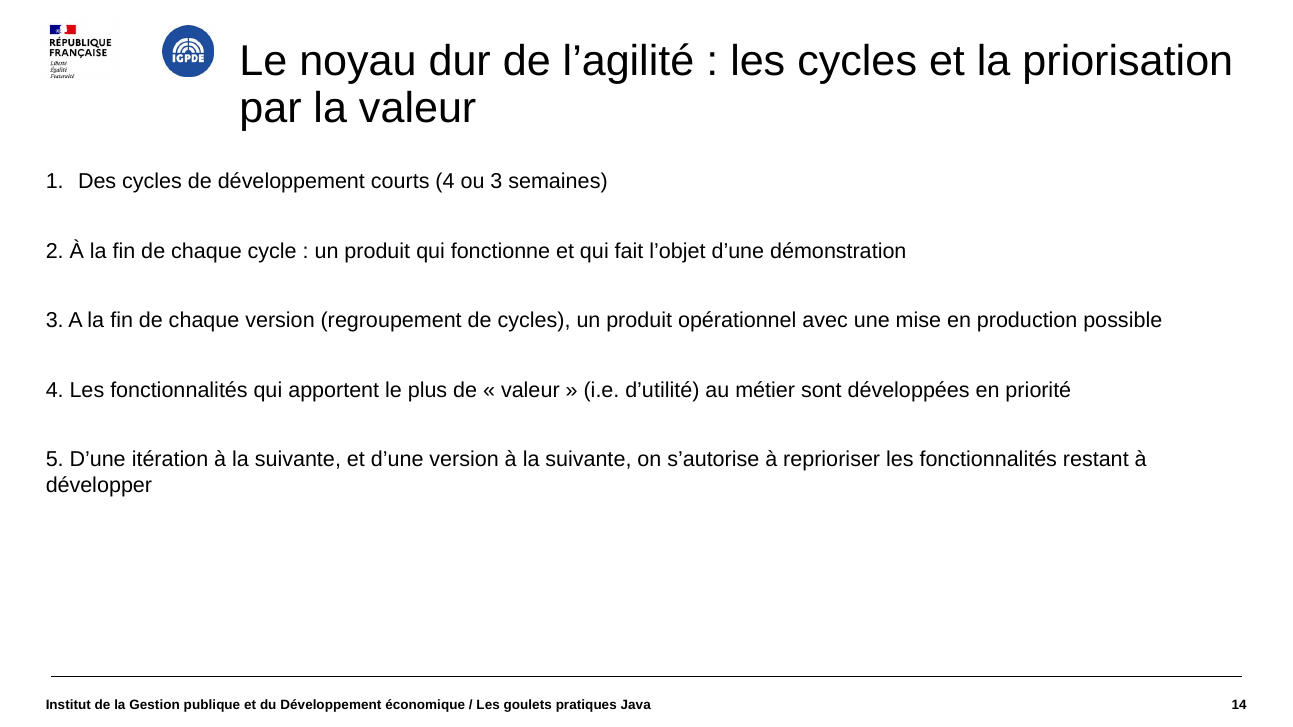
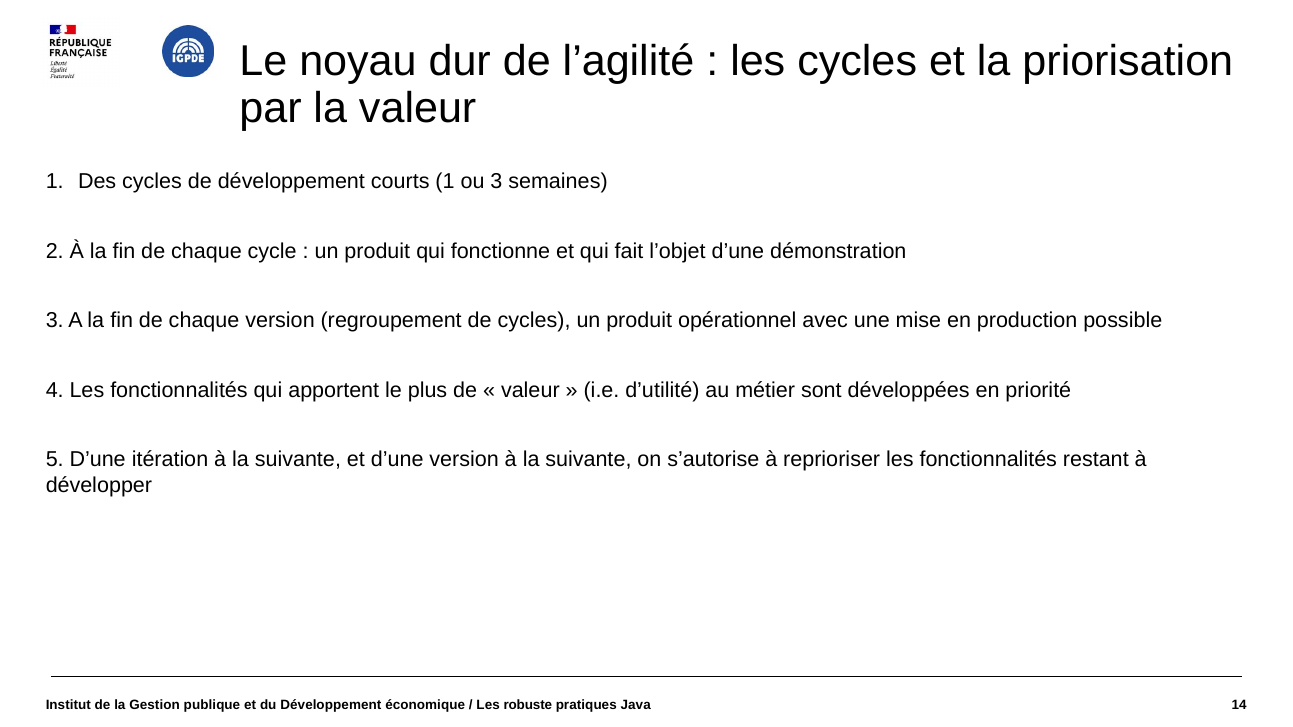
courts 4: 4 -> 1
goulets: goulets -> robuste
